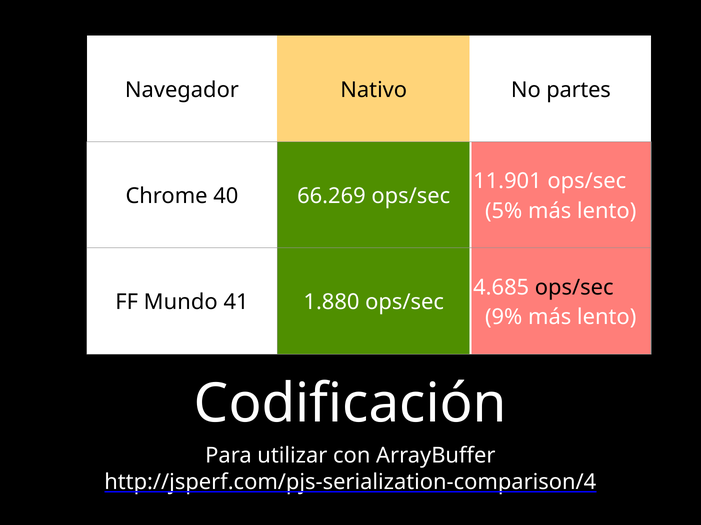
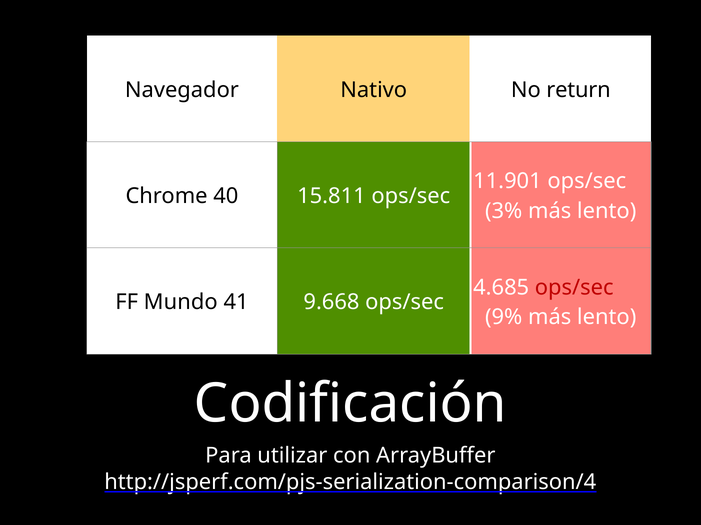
partes: partes -> return
66.269: 66.269 -> 15.811
5%: 5% -> 3%
ops/sec at (574, 288) colour: black -> red
1.880: 1.880 -> 9.668
